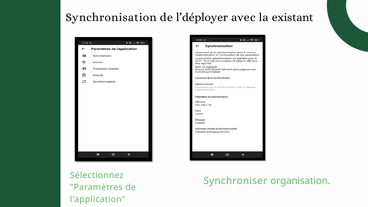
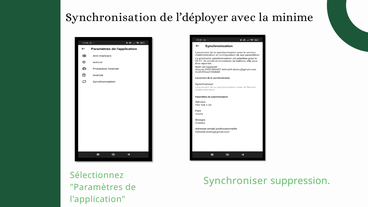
existant: existant -> minime
organisation: organisation -> suppression
